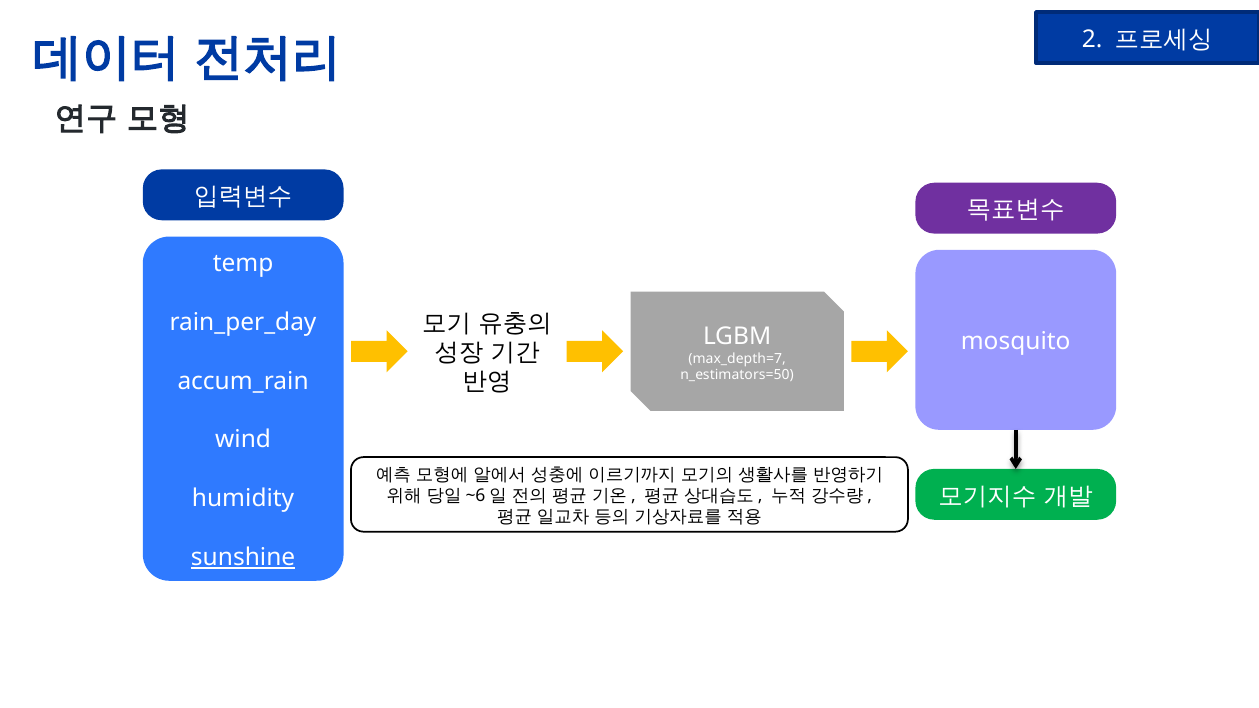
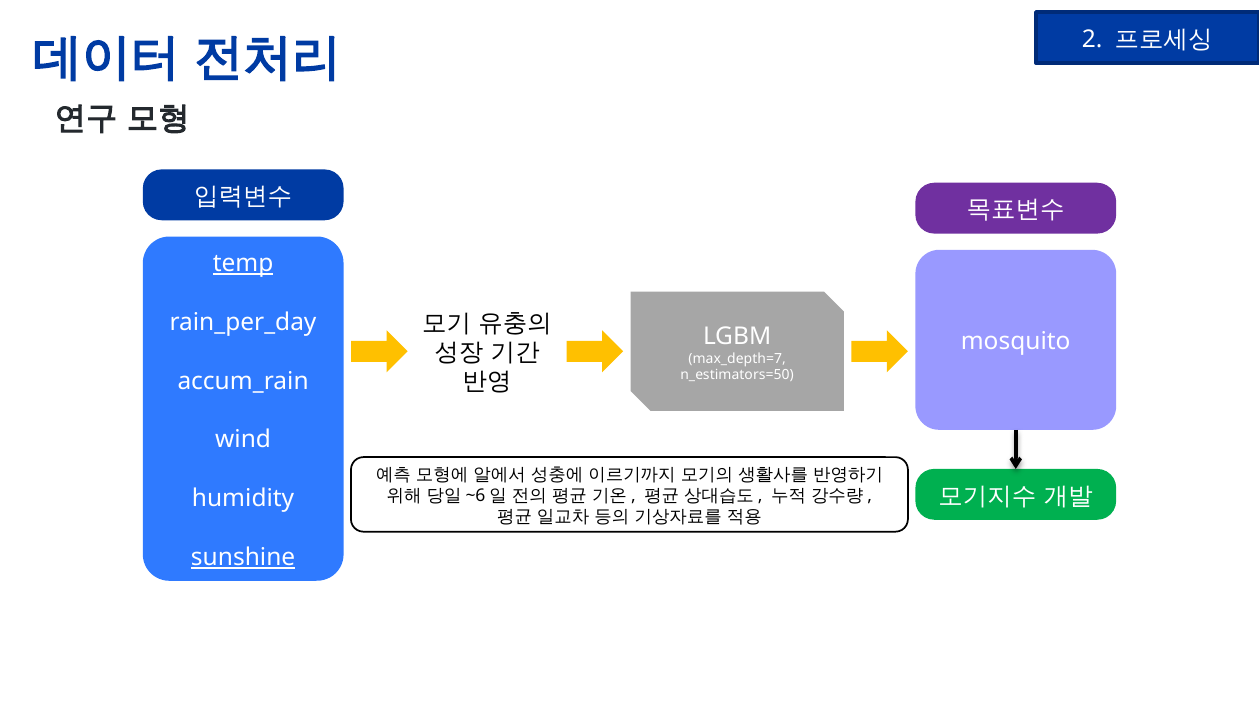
temp underline: none -> present
